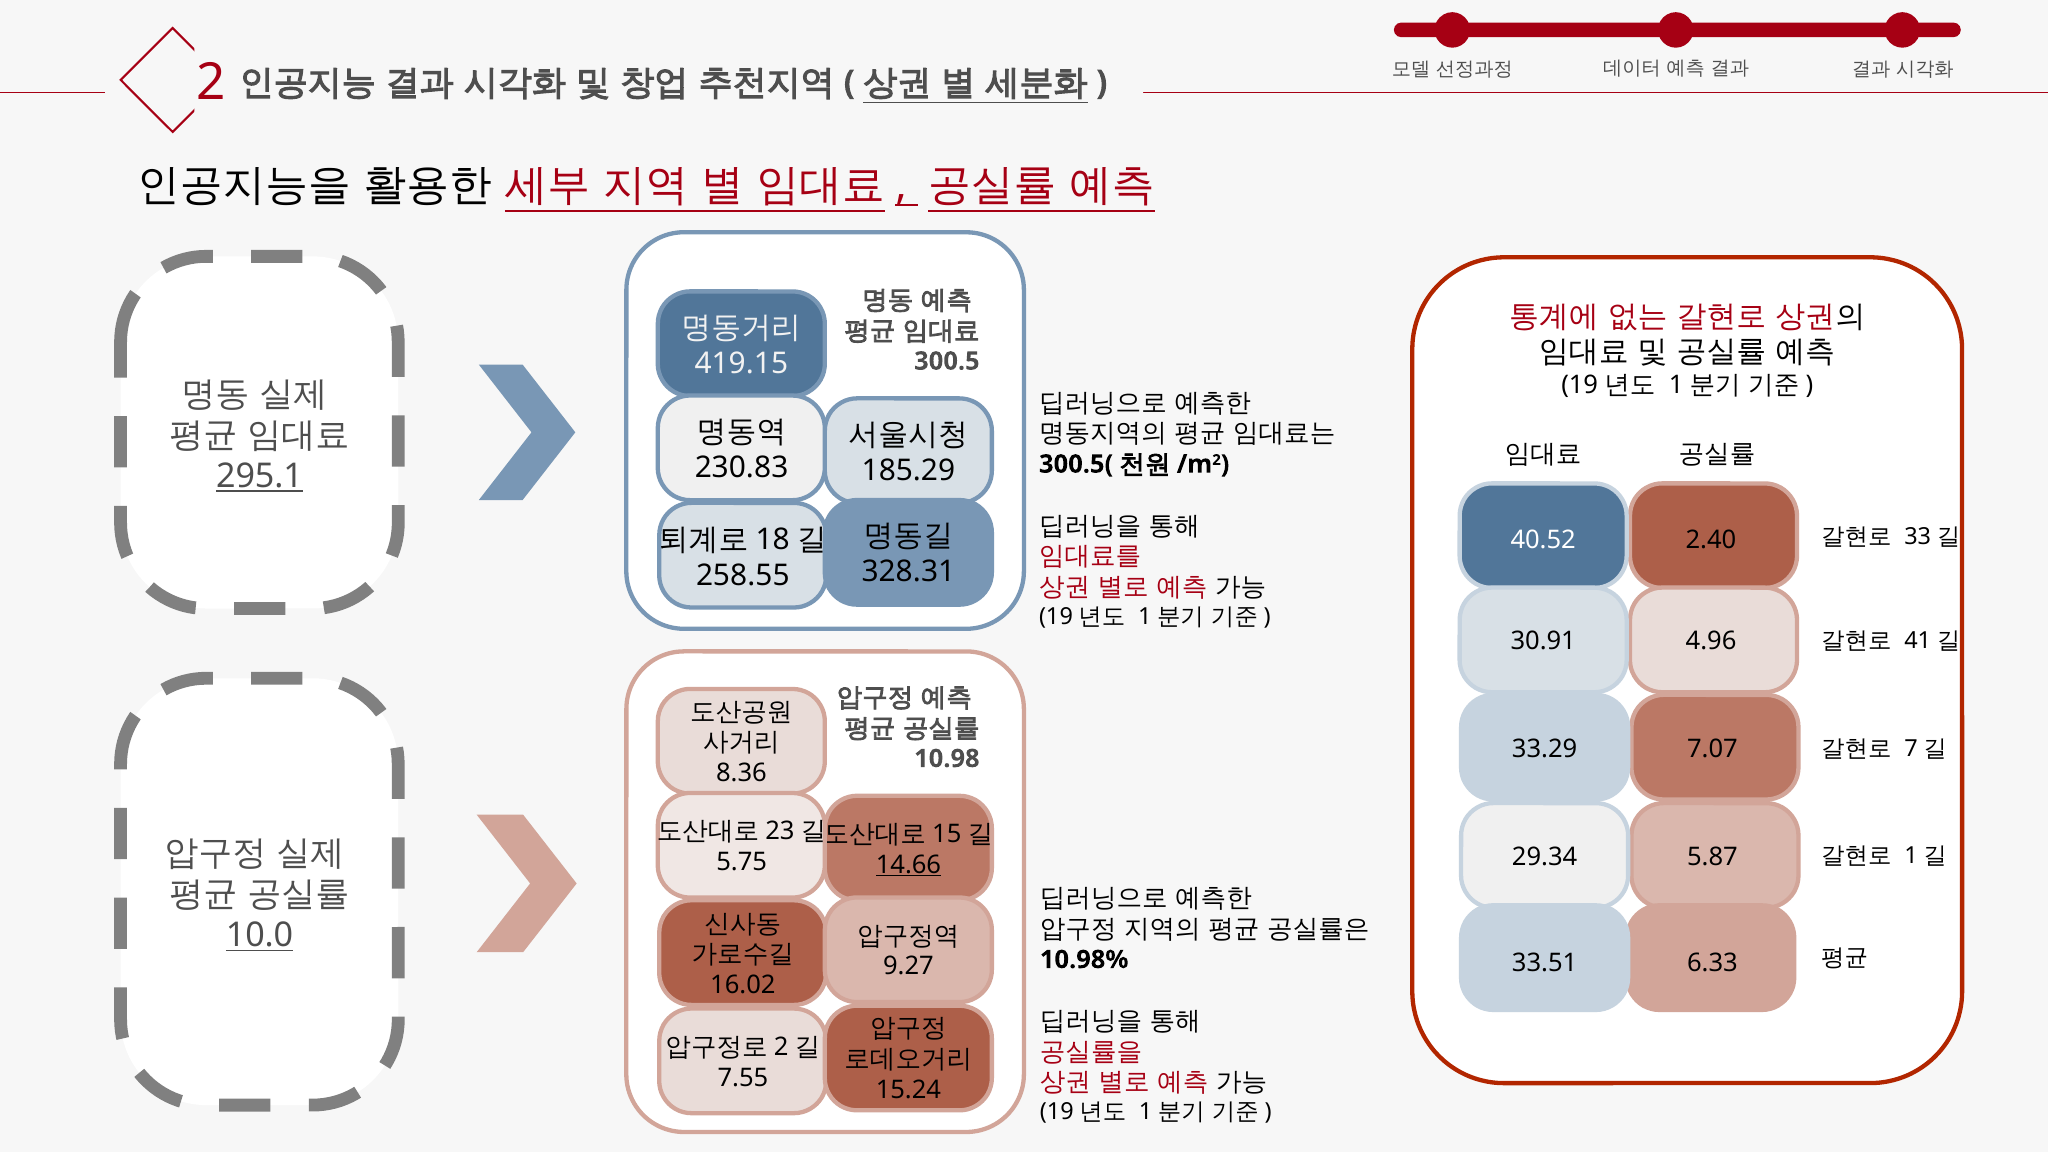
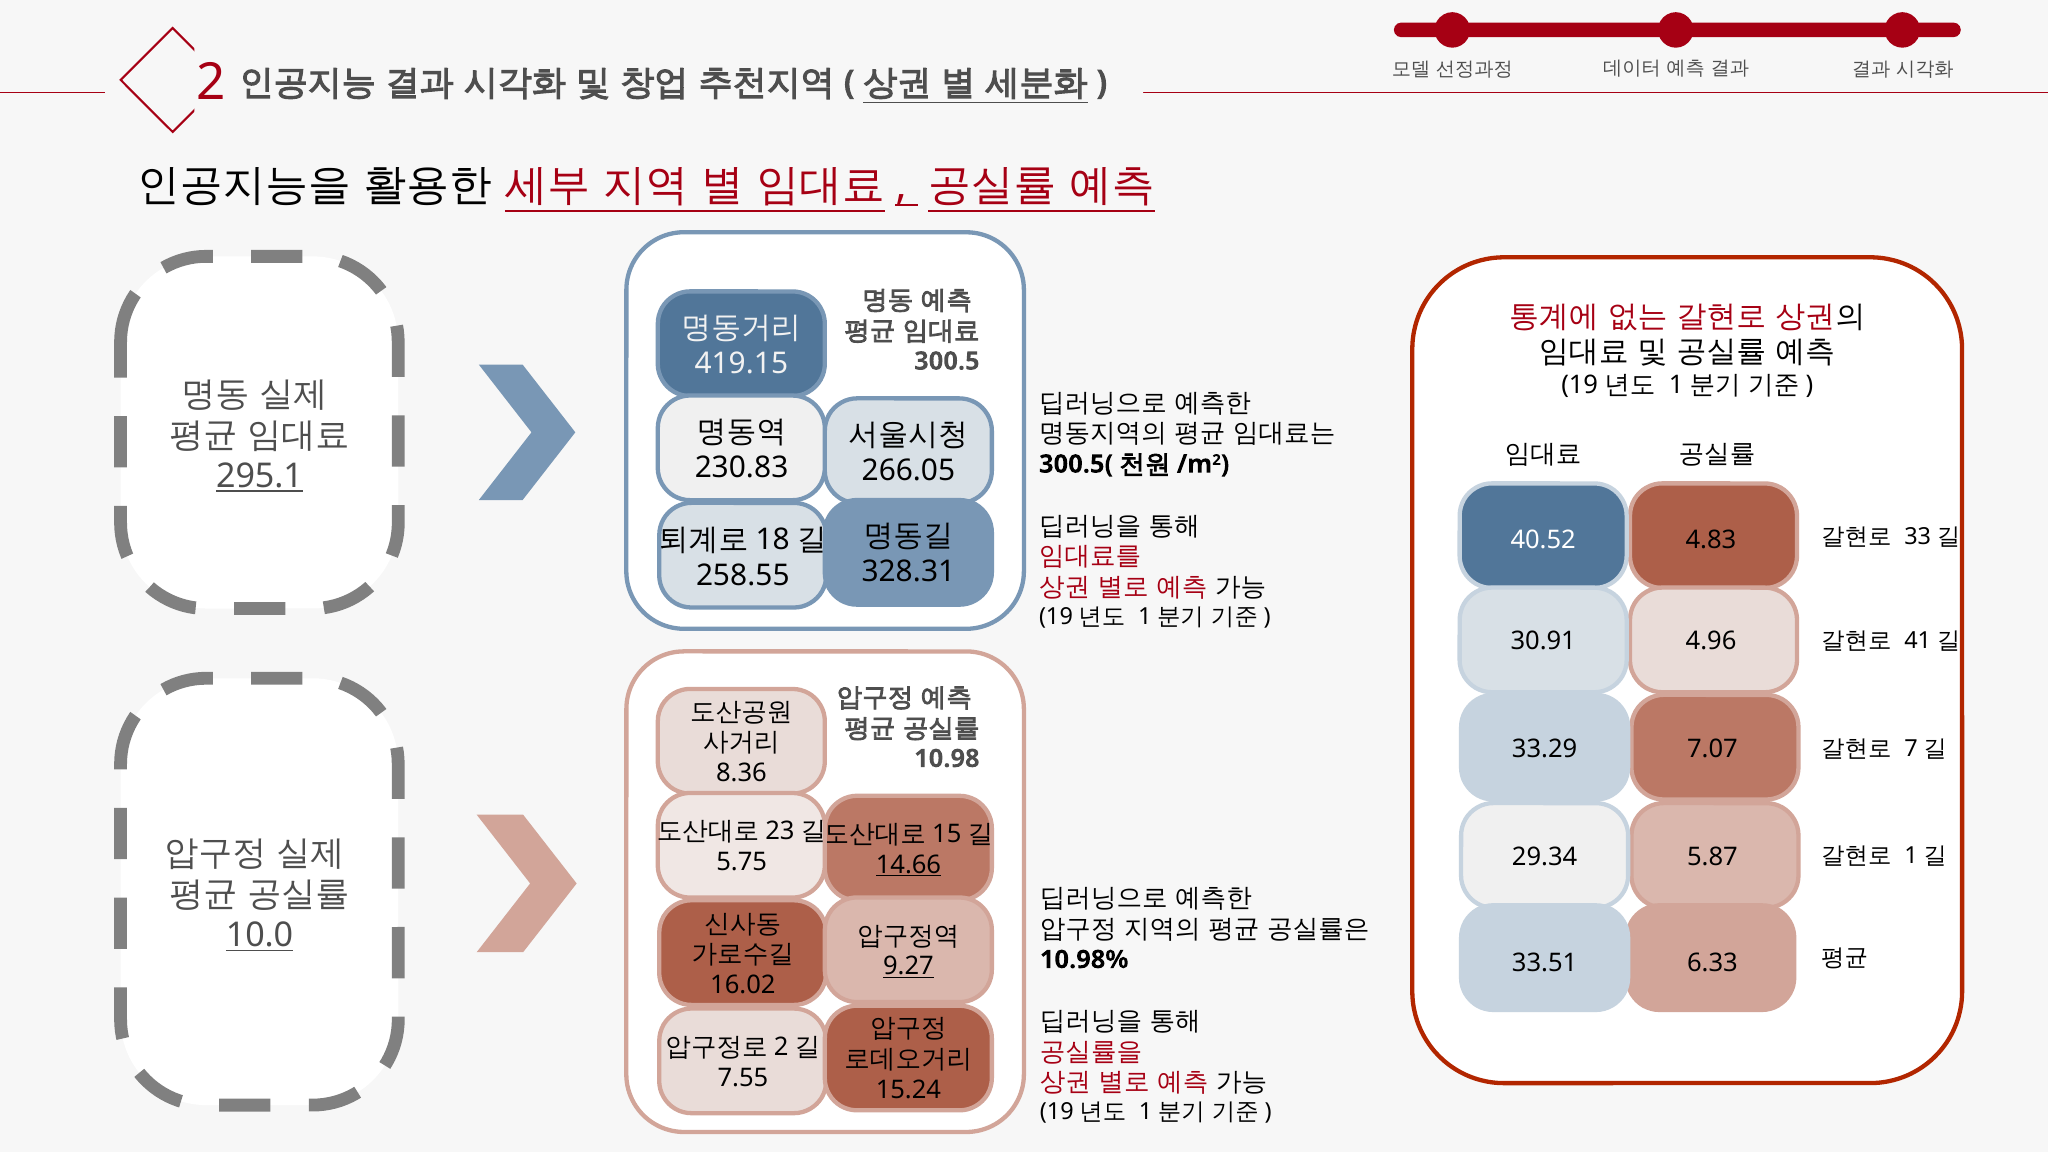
185.29: 185.29 -> 266.05
2.40: 2.40 -> 4.83
9.27 underline: none -> present
